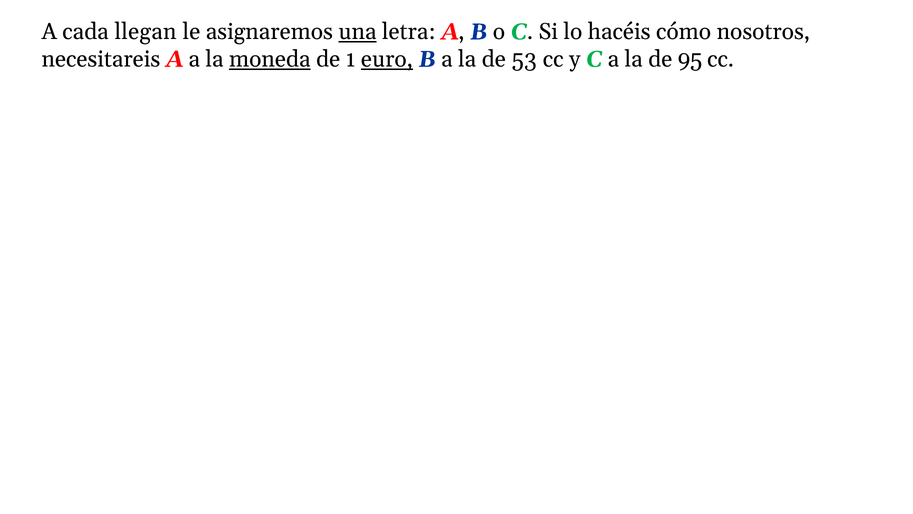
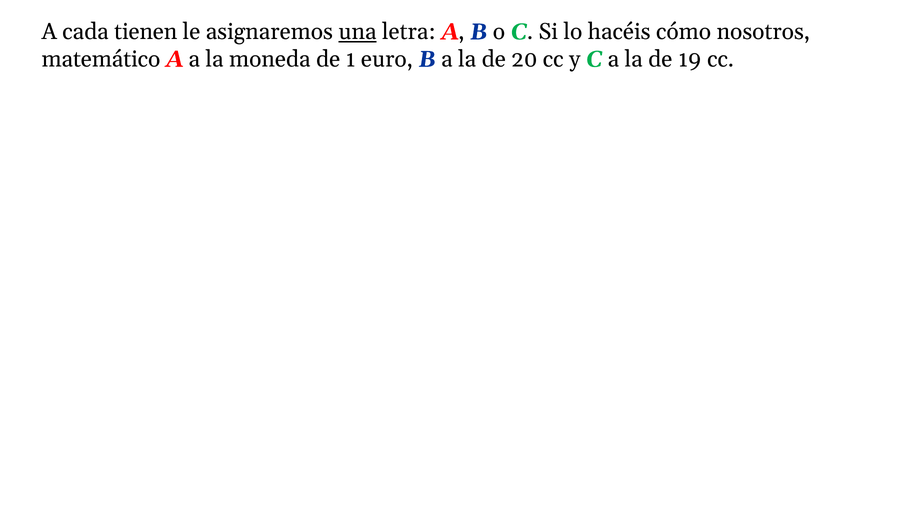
llegan: llegan -> tienen
necesitareis: necesitareis -> matemático
moneda underline: present -> none
euro underline: present -> none
53: 53 -> 20
95: 95 -> 19
